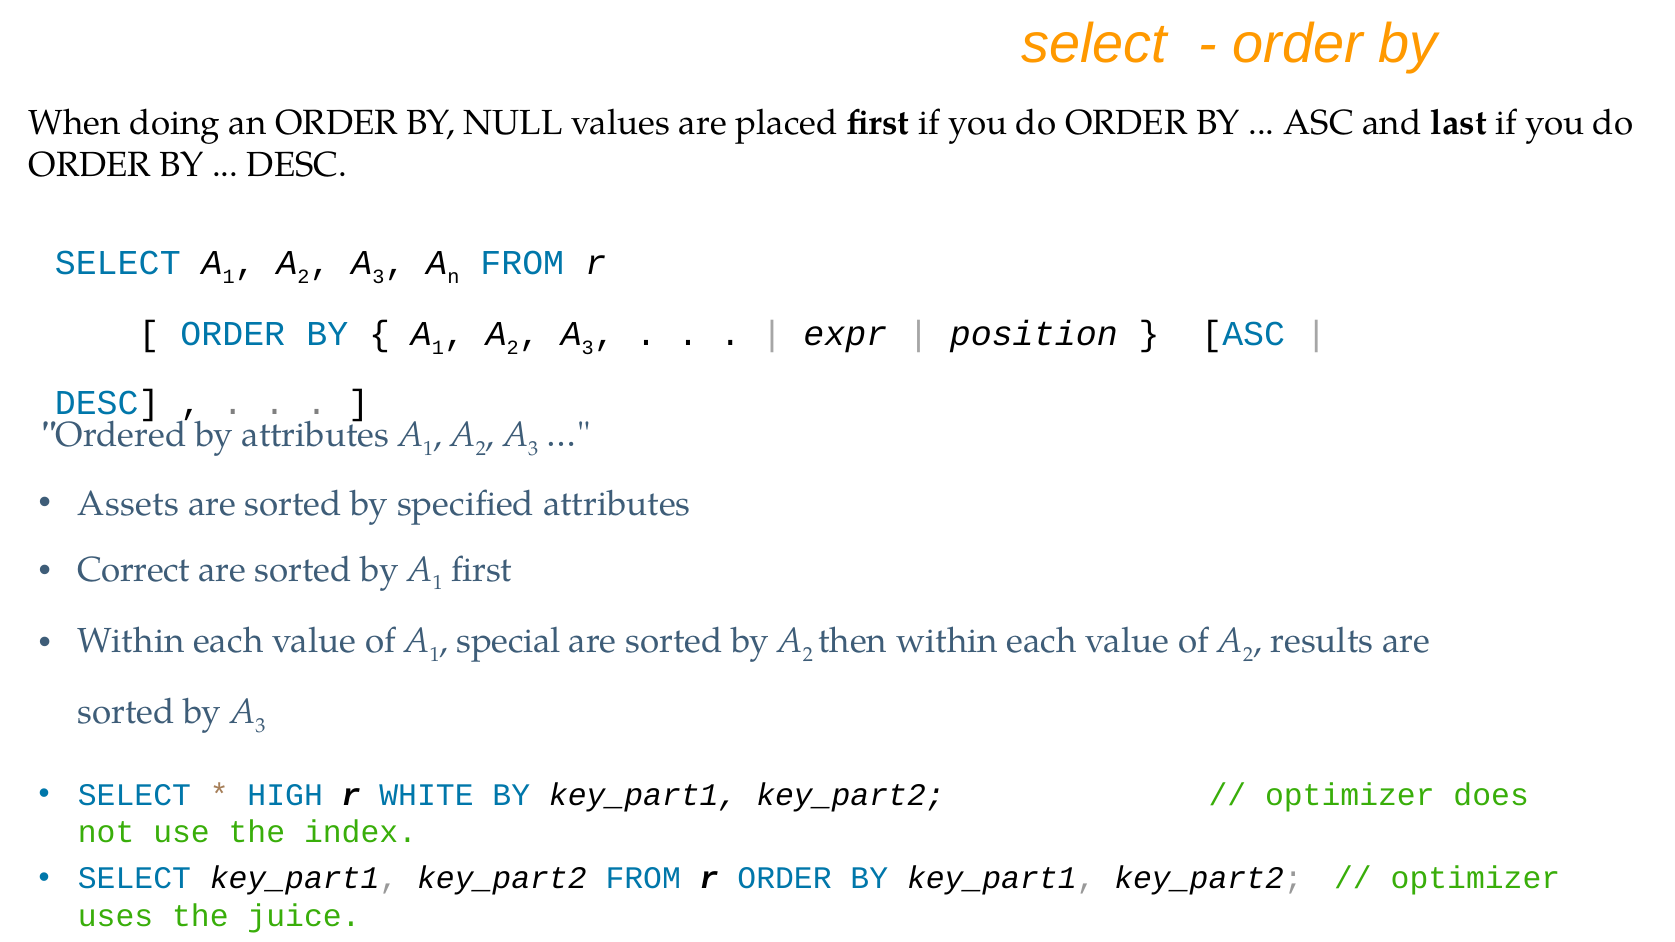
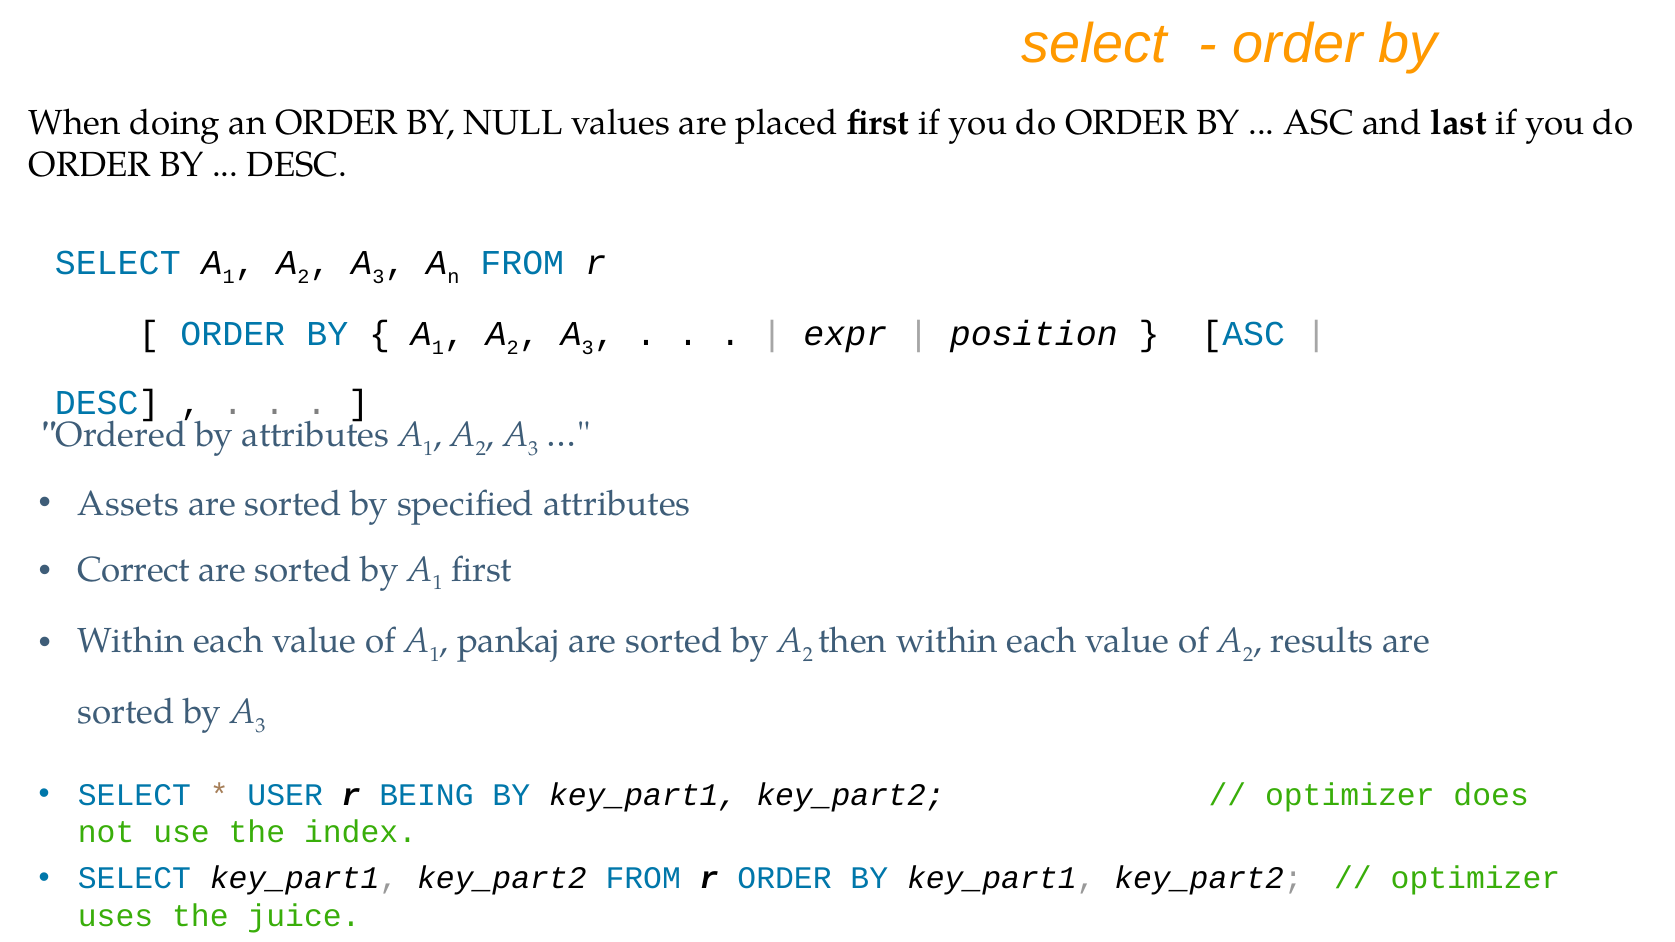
special: special -> pankaj
HIGH: HIGH -> USER
WHITE: WHITE -> BEING
